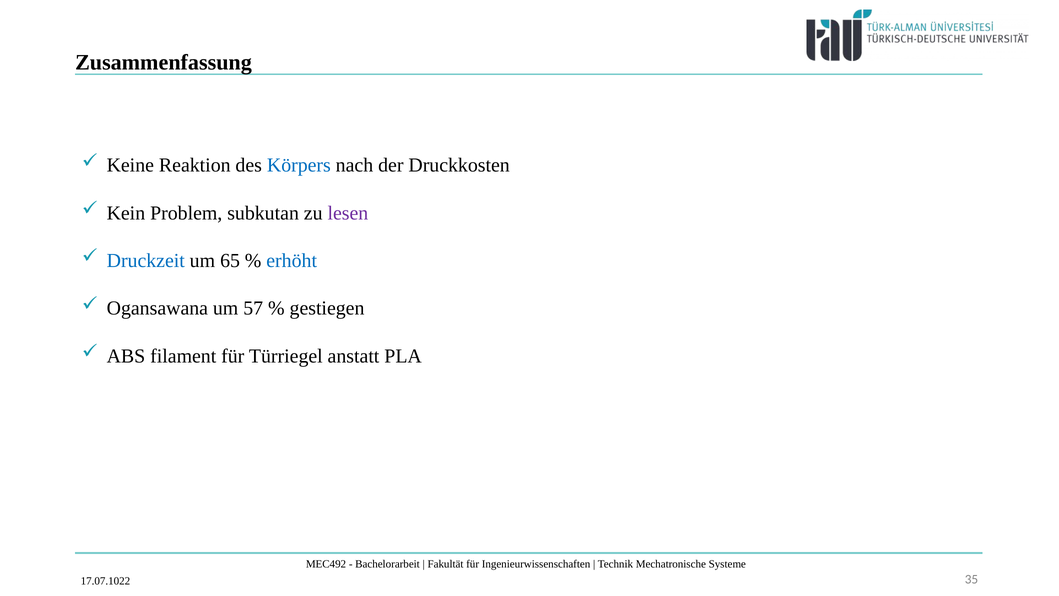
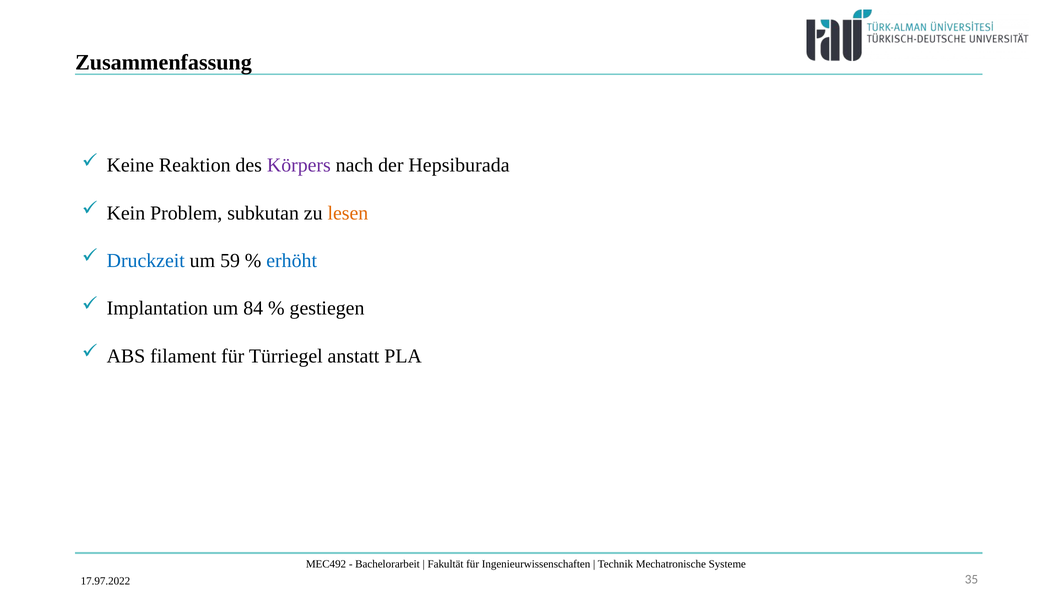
Körpers colour: blue -> purple
Druckkosten: Druckkosten -> Hepsiburada
lesen colour: purple -> orange
65: 65 -> 59
Ogansawana: Ogansawana -> Implantation
57: 57 -> 84
17.07.1022: 17.07.1022 -> 17.97.2022
